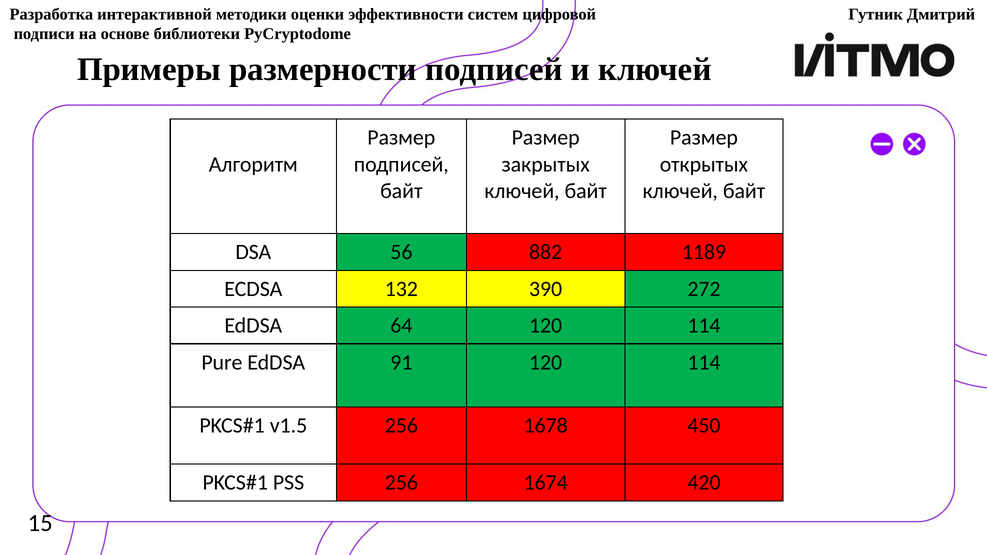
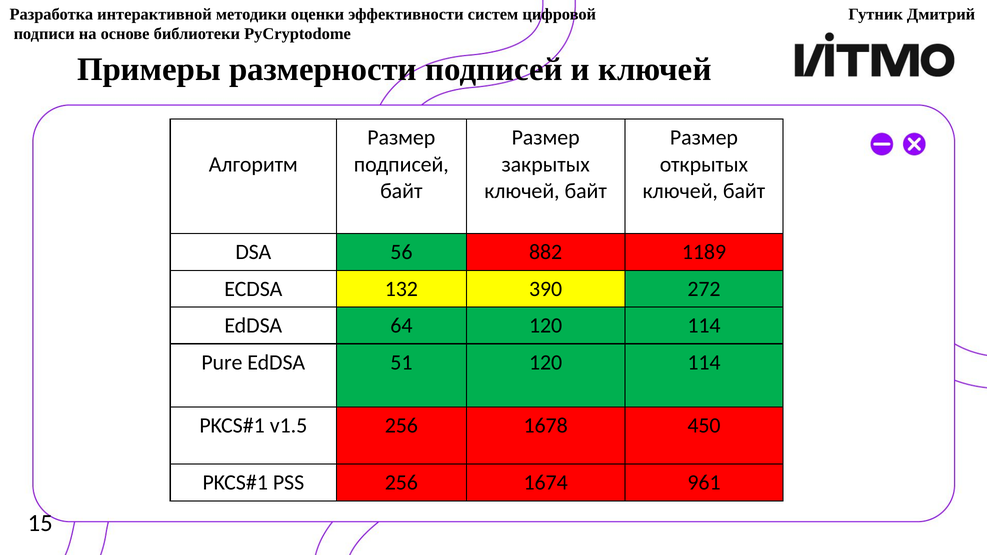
91: 91 -> 51
420: 420 -> 961
